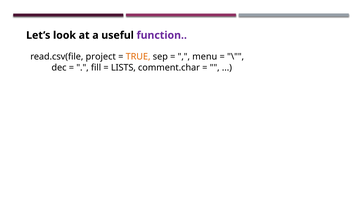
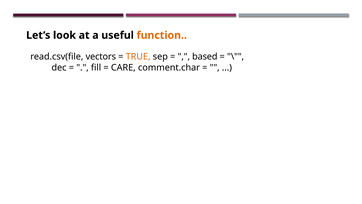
function colour: purple -> orange
project: project -> vectors
menu: menu -> based
LISTS: LISTS -> CARE
